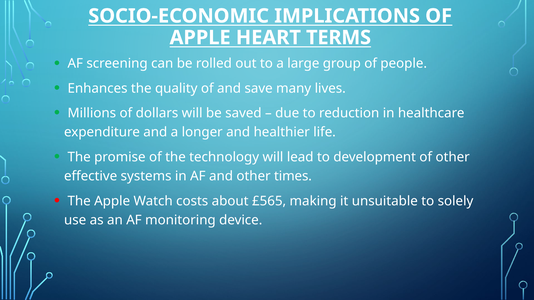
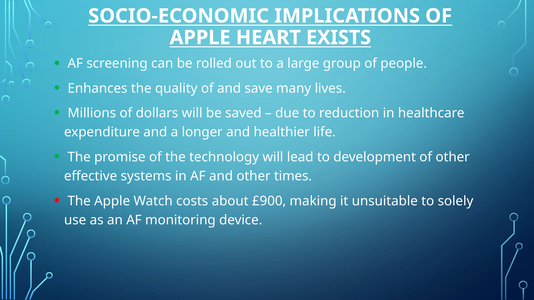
TERMS: TERMS -> EXISTS
£565: £565 -> £900
